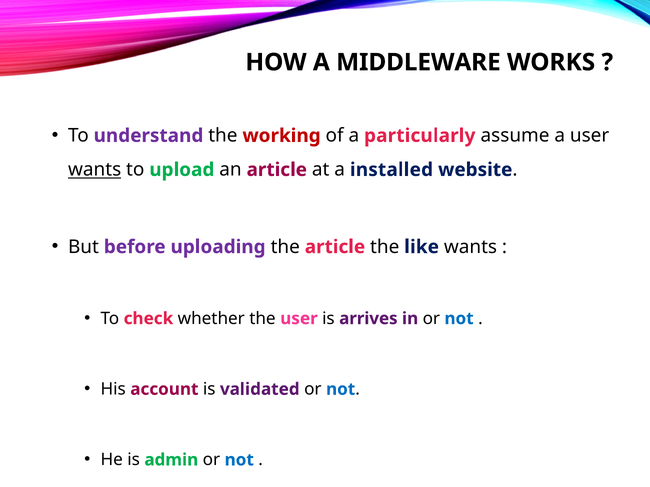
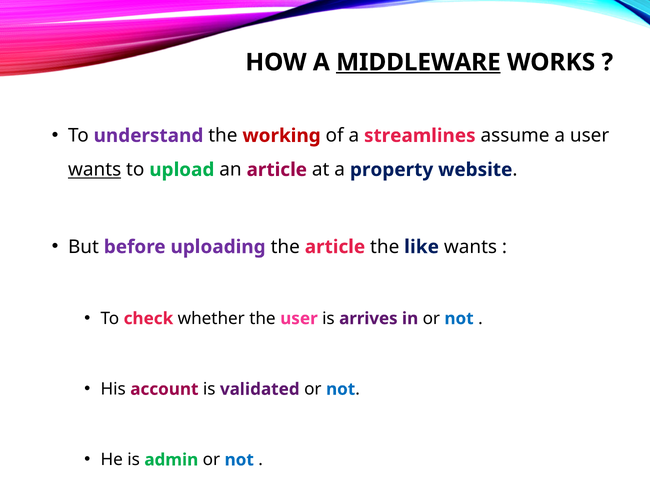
MIDDLEWARE underline: none -> present
particularly: particularly -> streamlines
installed: installed -> property
